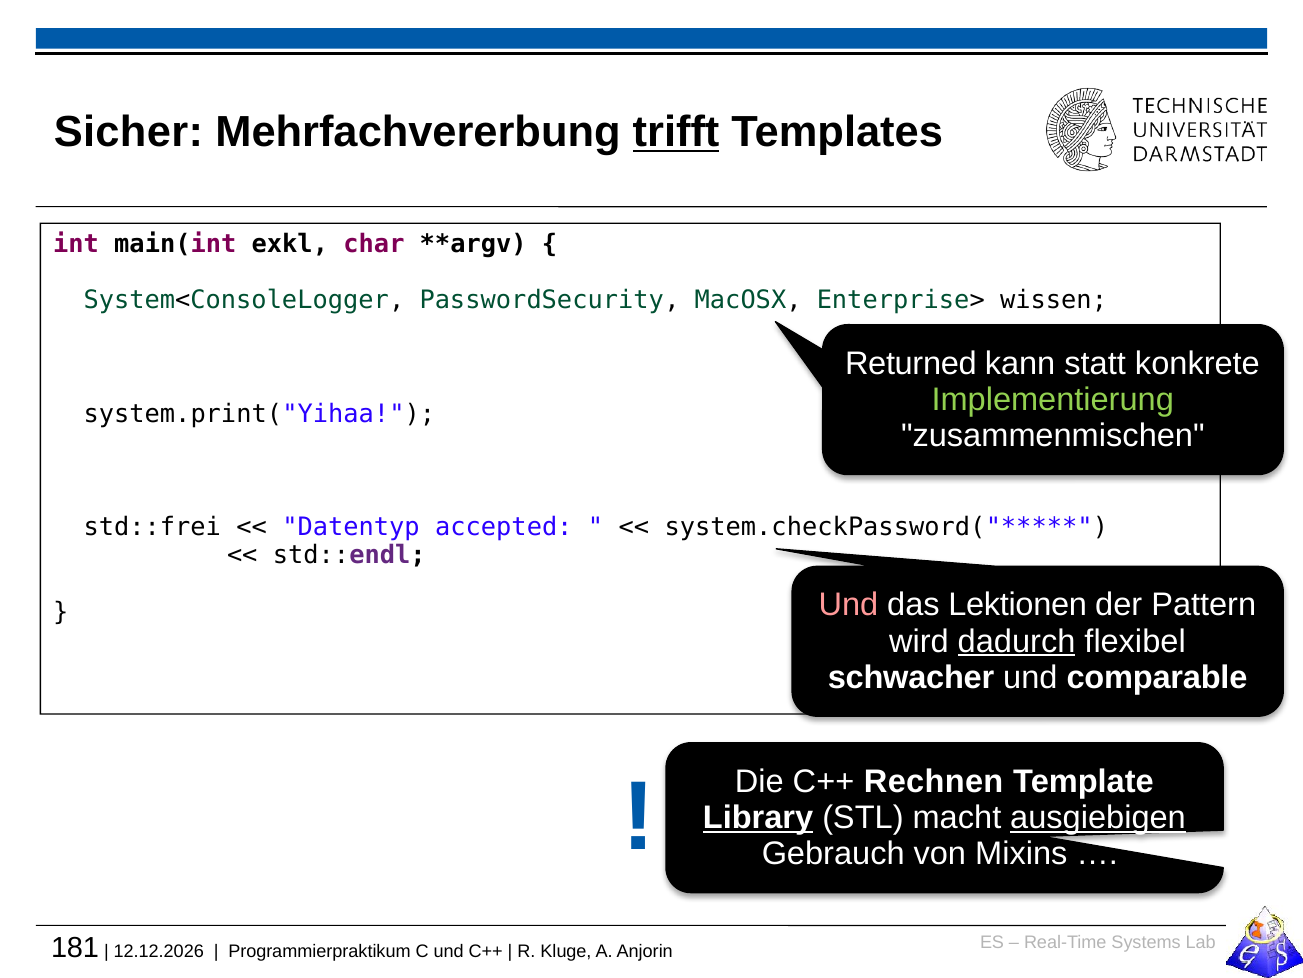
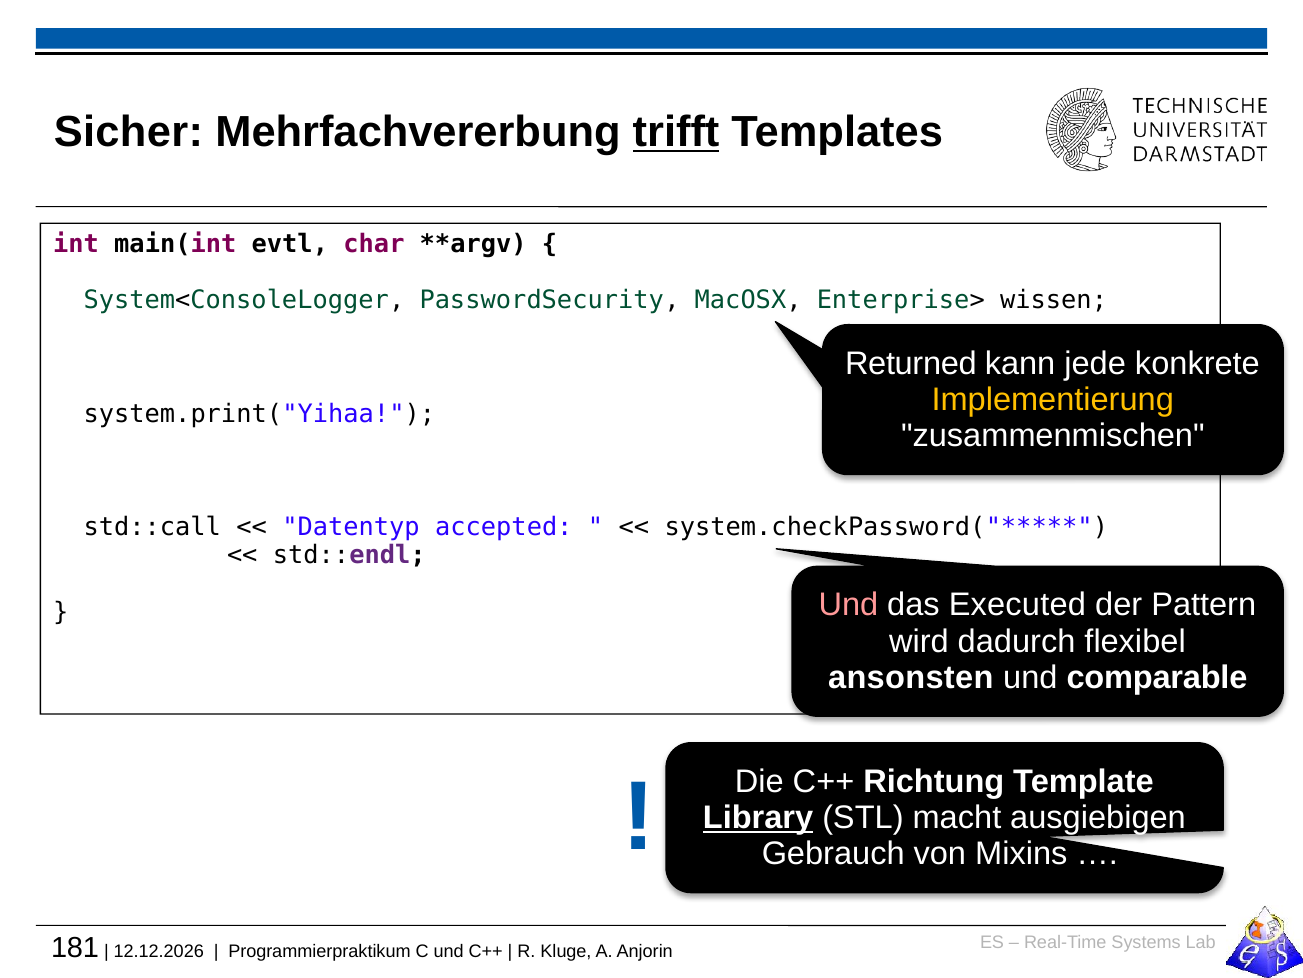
exkl: exkl -> evtl
statt: statt -> jede
Implementierung colour: light green -> yellow
std::frei: std::frei -> std::call
Lektionen: Lektionen -> Executed
dadurch underline: present -> none
schwacher: schwacher -> ansonsten
Rechnen: Rechnen -> Richtung
ausgiebigen underline: present -> none
